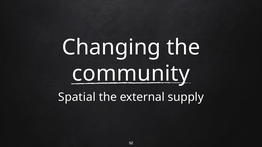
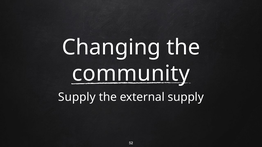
Spatial at (77, 97): Spatial -> Supply
